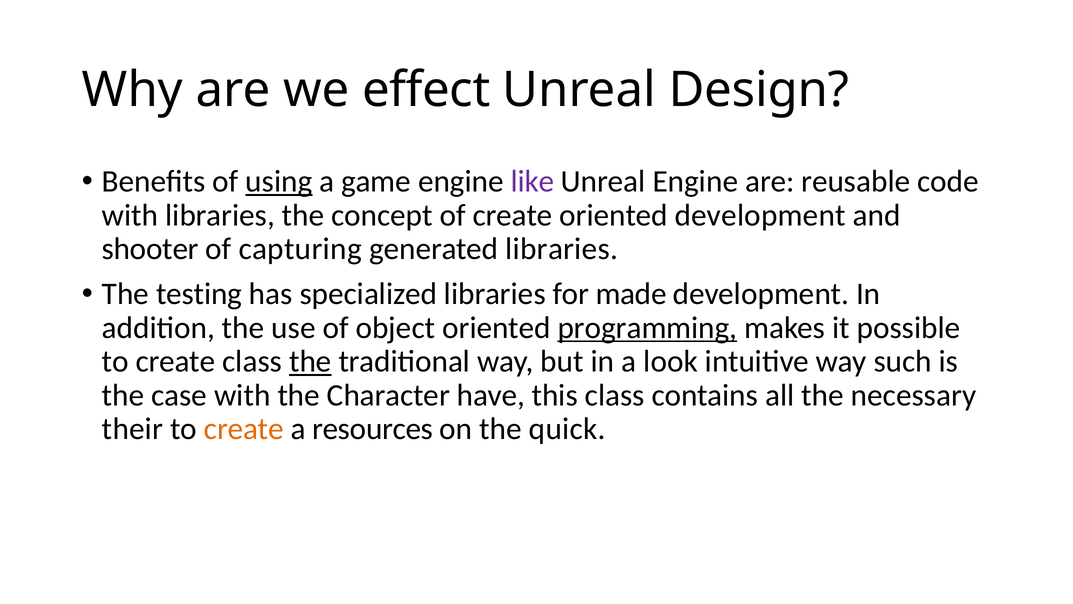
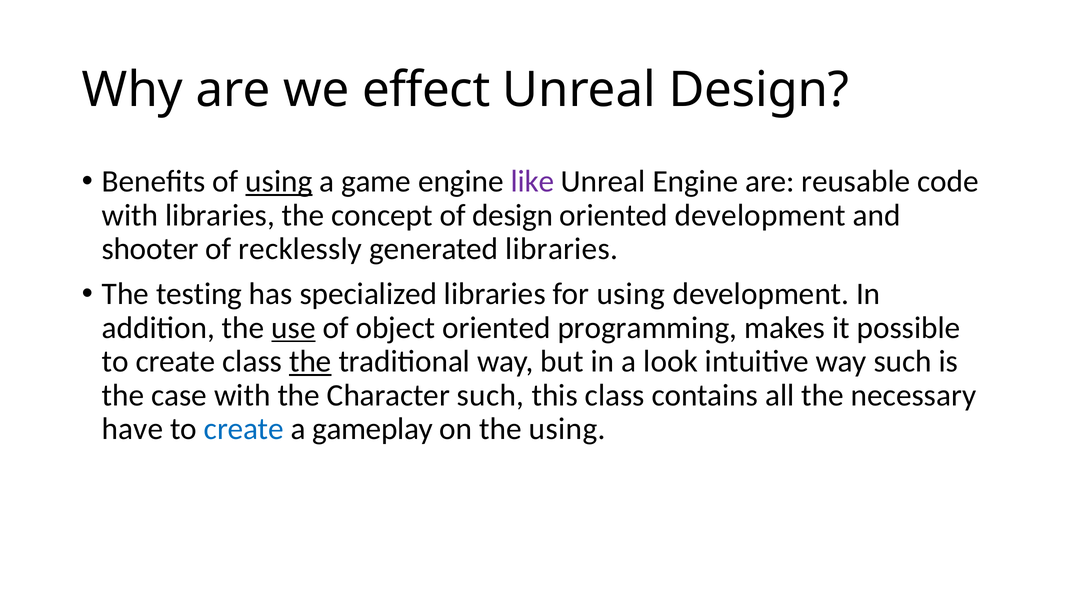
of create: create -> design
capturing: capturing -> recklessly
for made: made -> using
use underline: none -> present
programming underline: present -> none
Character have: have -> such
their: their -> have
create at (244, 429) colour: orange -> blue
resources: resources -> gameplay
the quick: quick -> using
